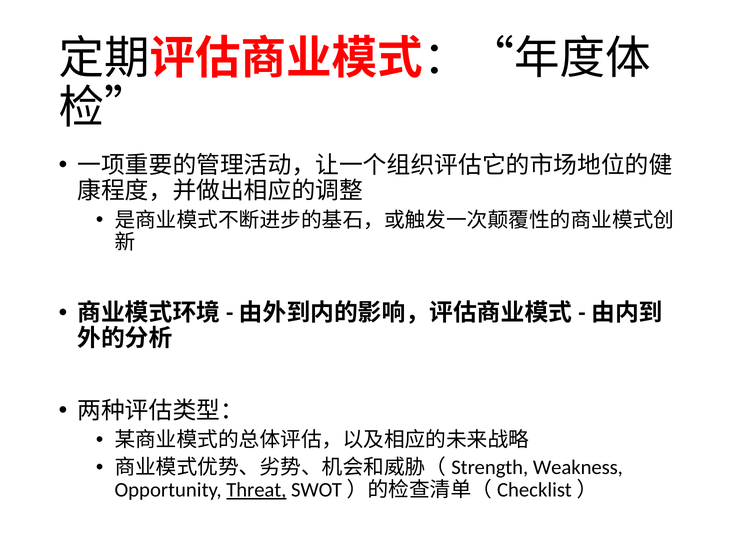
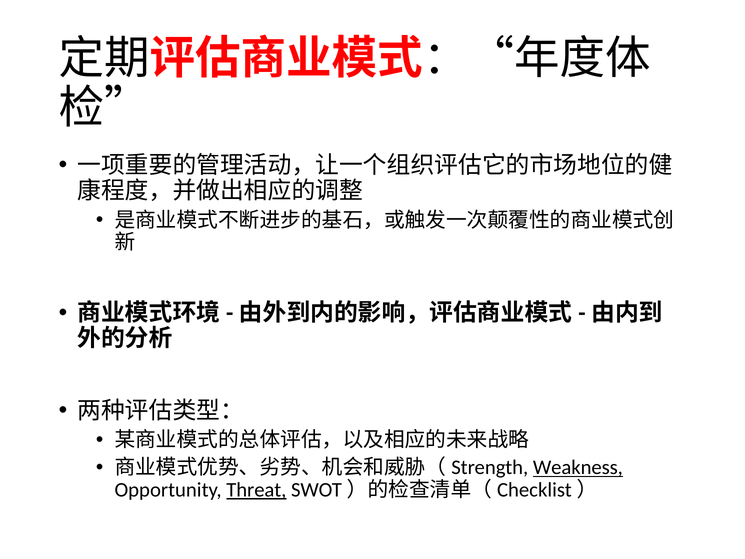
Weakness underline: none -> present
